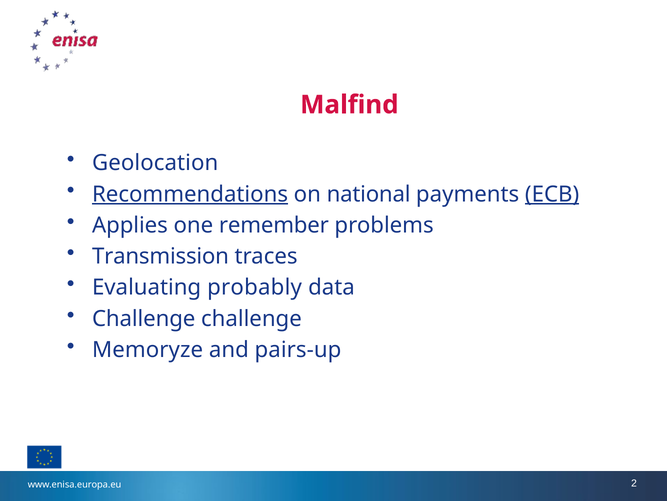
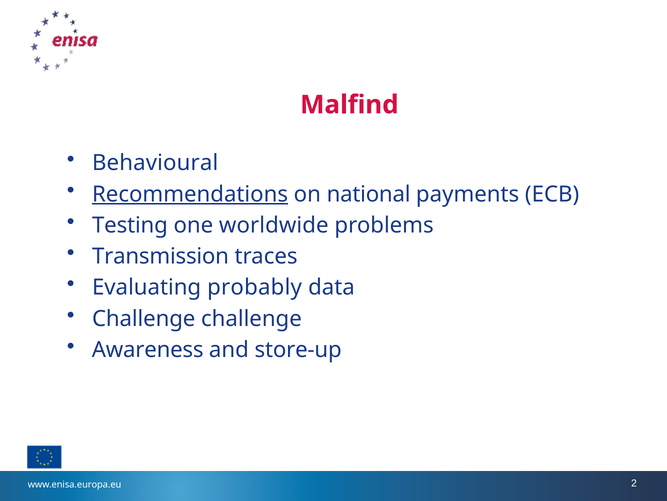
Geolocation: Geolocation -> Behavioural
ECB underline: present -> none
Applies: Applies -> Testing
remember: remember -> worldwide
Memoryze: Memoryze -> Awareness
pairs-up: pairs-up -> store-up
